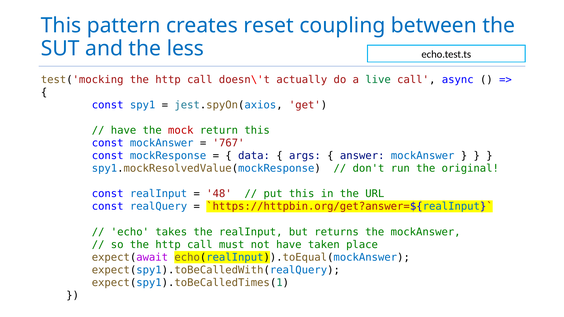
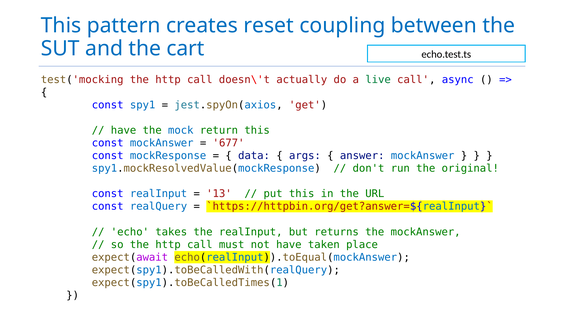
less: less -> cart
mock colour: red -> blue
767: 767 -> 677
48: 48 -> 13
